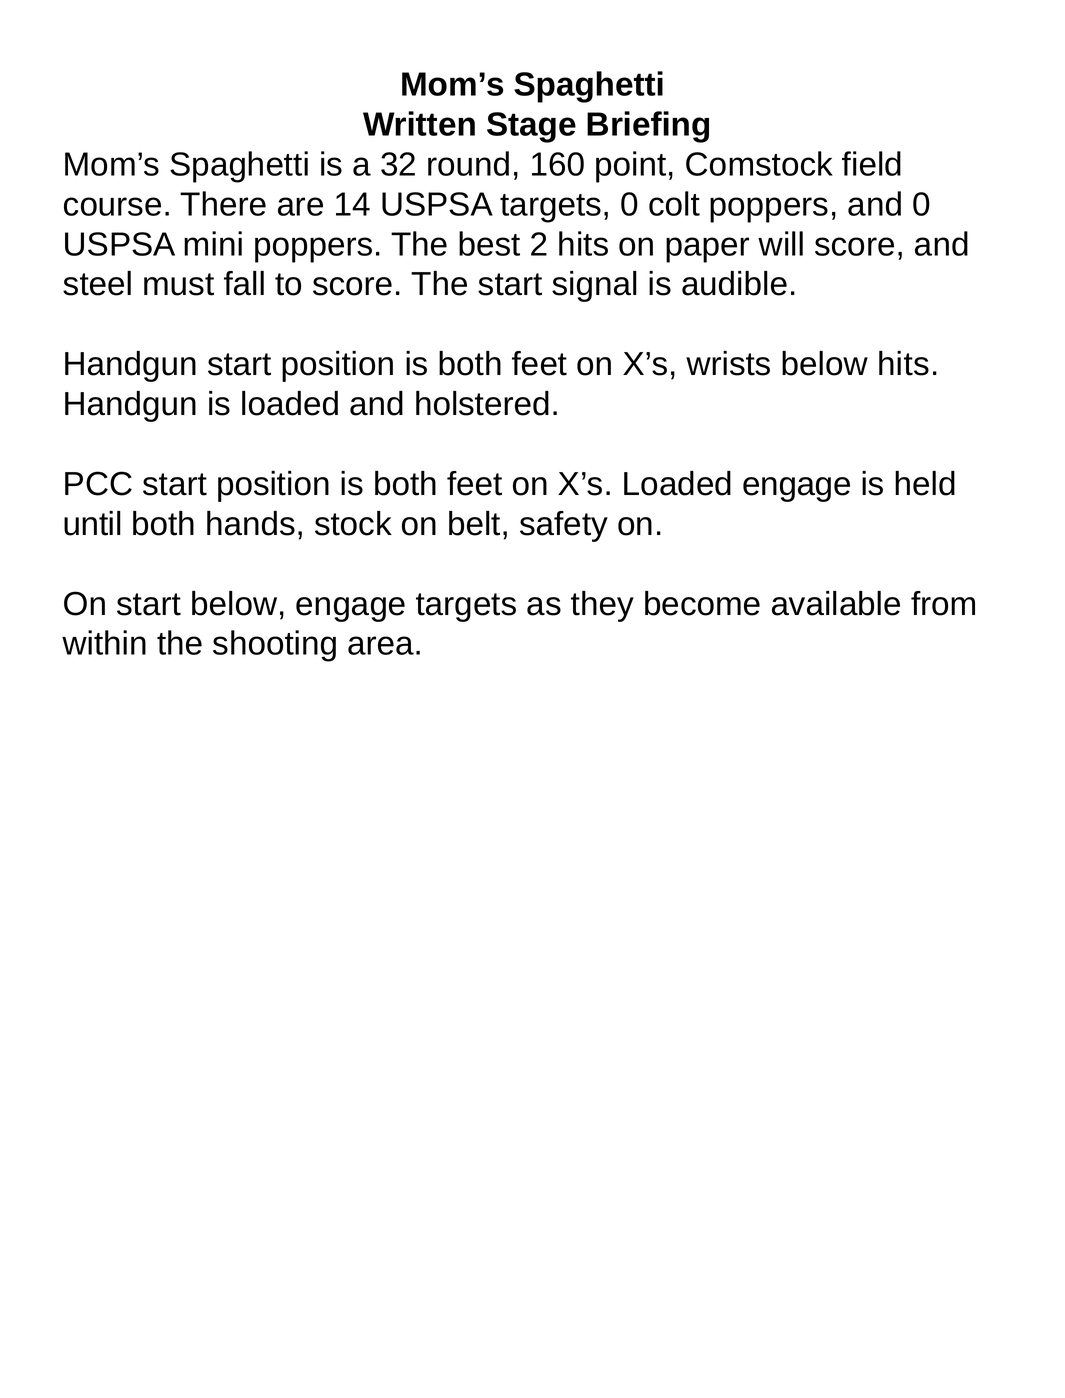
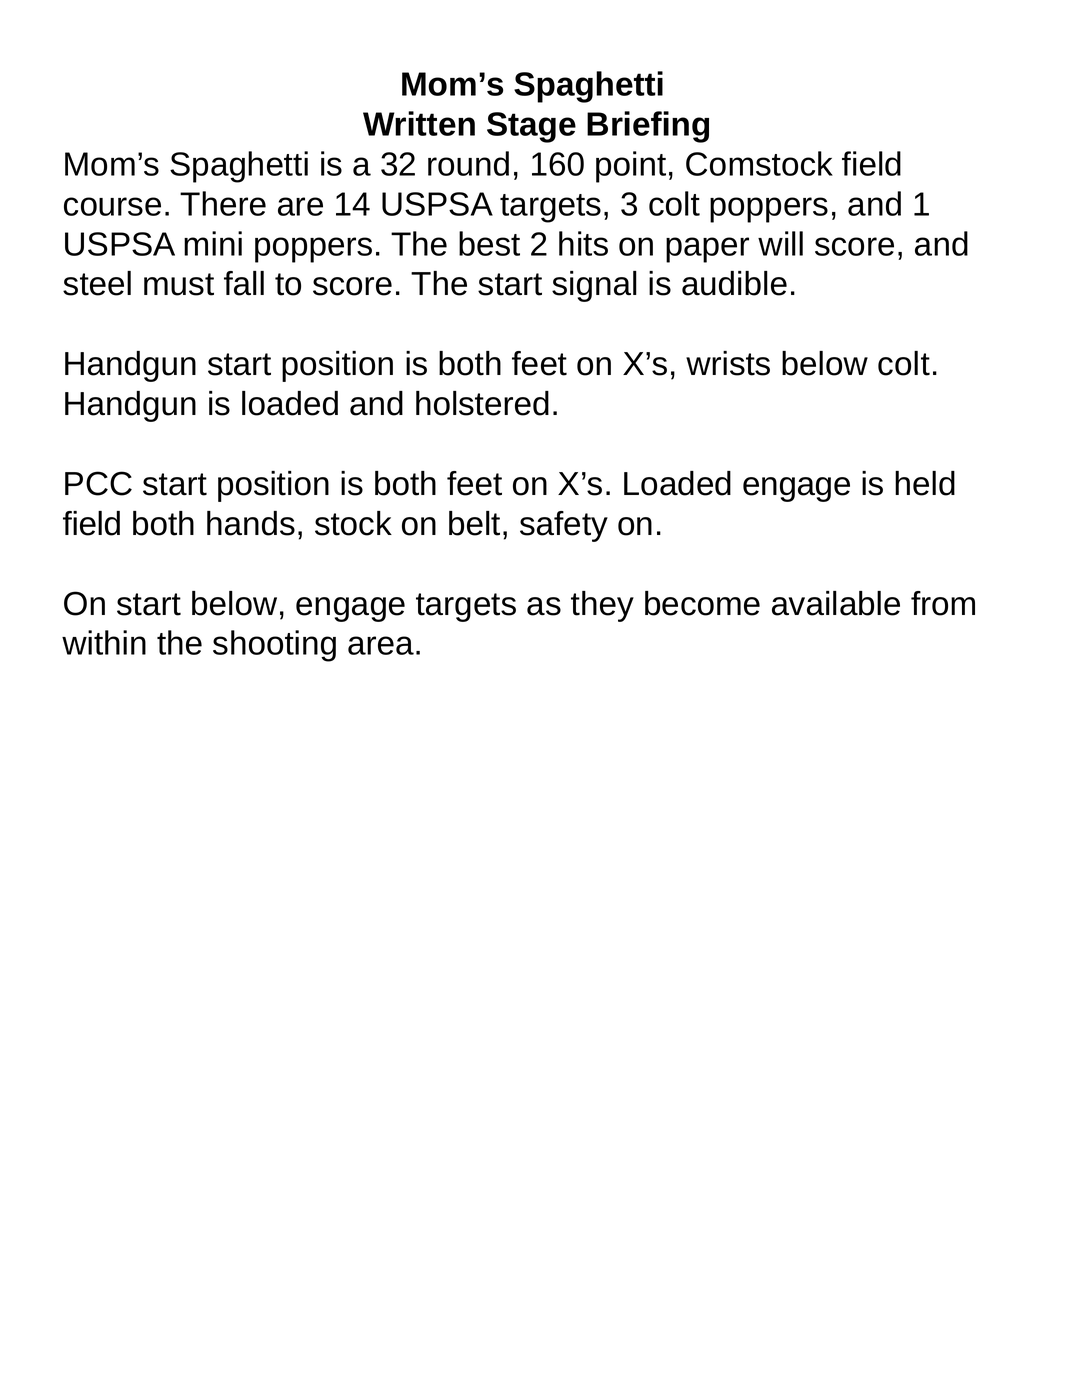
targets 0: 0 -> 3
and 0: 0 -> 1
below hits: hits -> colt
until at (93, 524): until -> field
